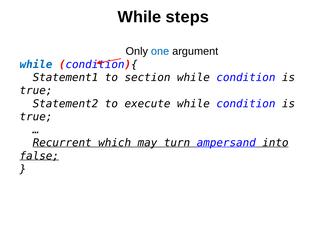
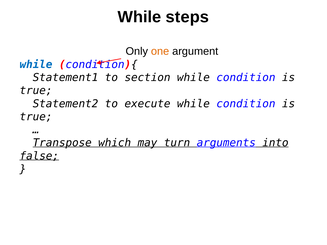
one colour: blue -> orange
Recurrent: Recurrent -> Transpose
ampersand: ampersand -> arguments
